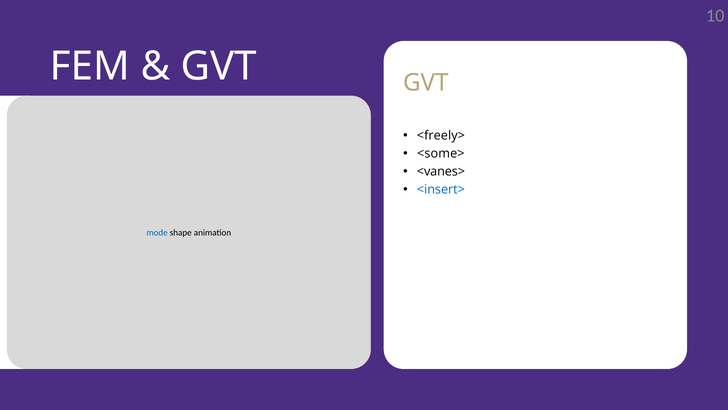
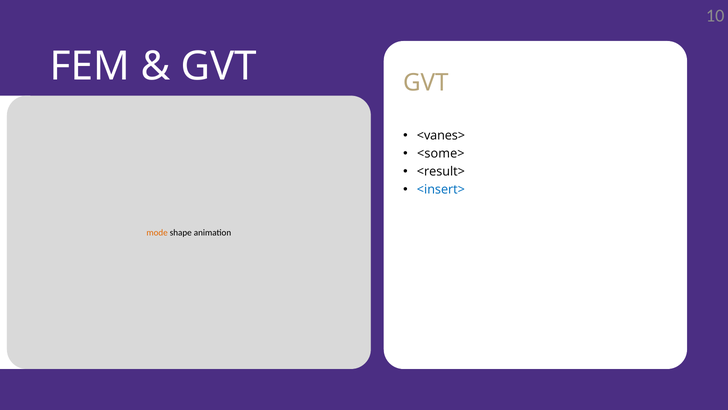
<freely>: <freely> -> <vanes>
<vanes>: <vanes> -> <result>
mode colour: blue -> orange
